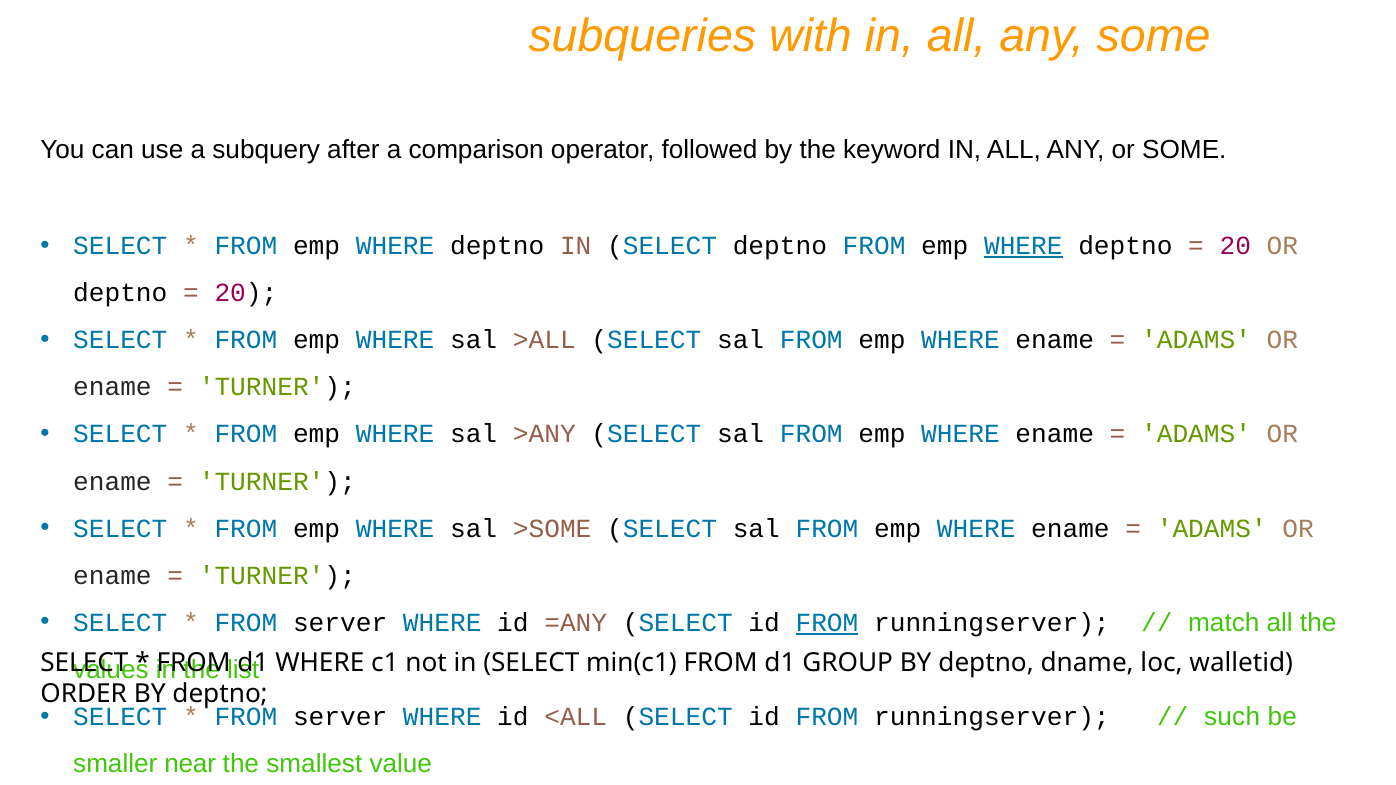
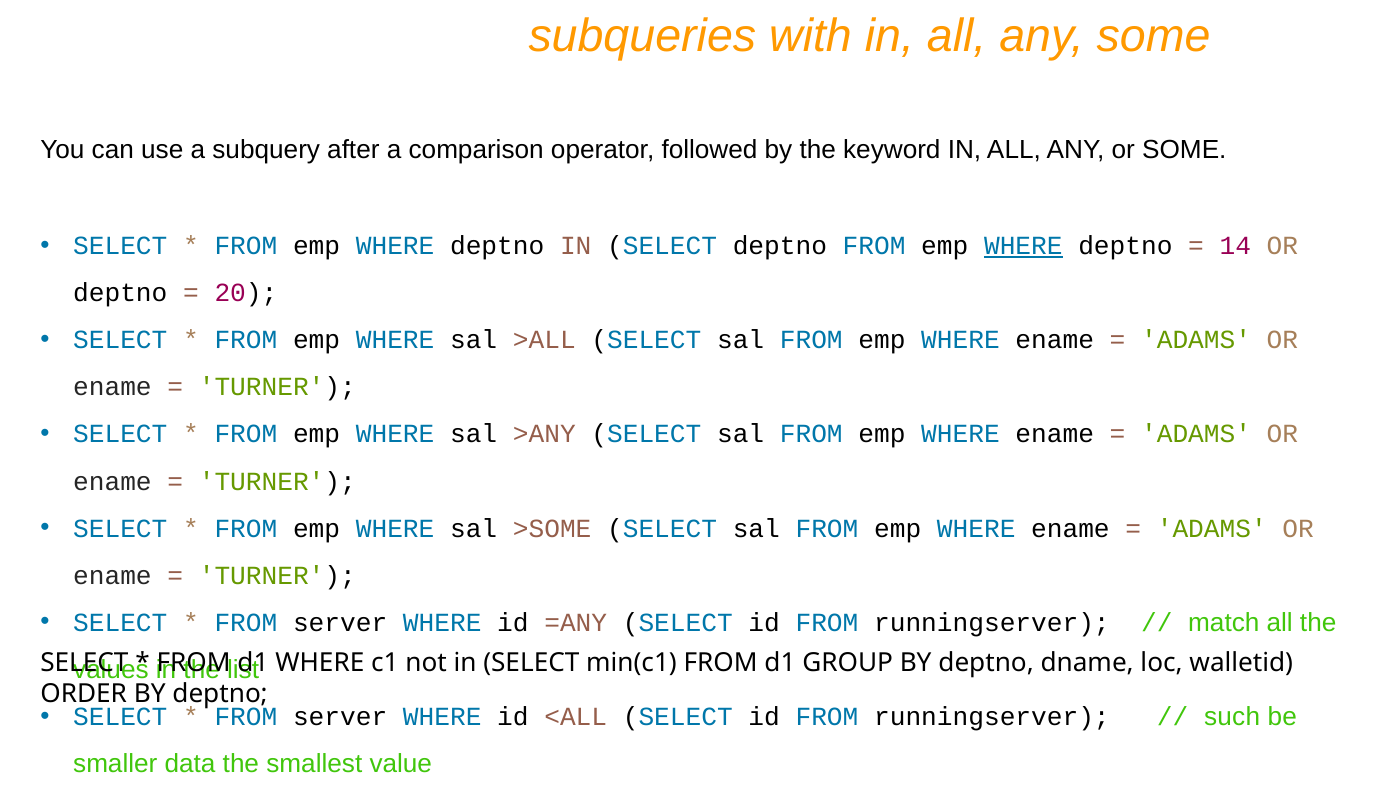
20 at (1235, 246): 20 -> 14
FROM at (827, 623) underline: present -> none
near: near -> data
